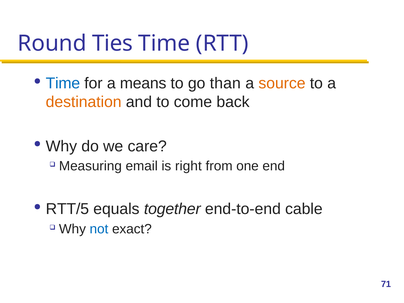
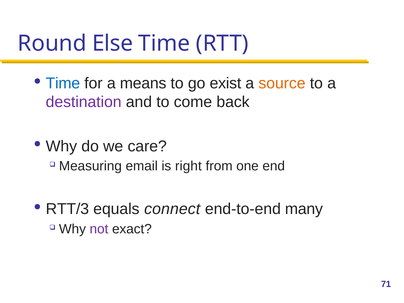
Ties: Ties -> Else
than: than -> exist
destination colour: orange -> purple
RTT/5: RTT/5 -> RTT/3
together: together -> connect
cable: cable -> many
not colour: blue -> purple
